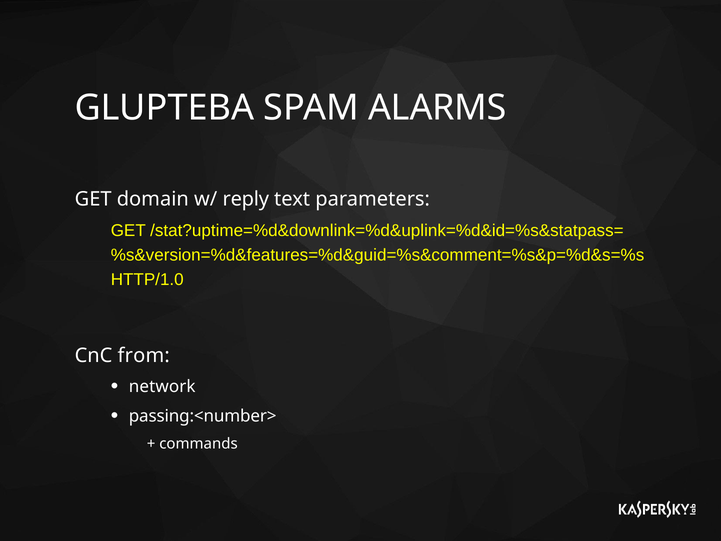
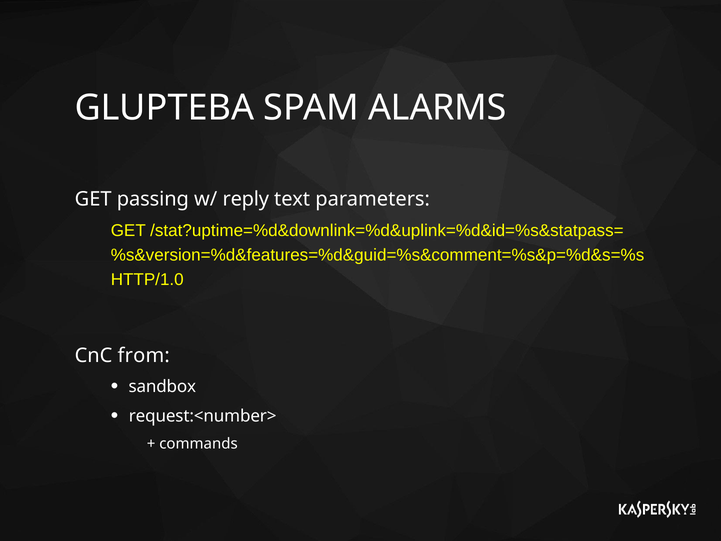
domain: domain -> passing
network: network -> sandbox
passing:<number>: passing:<number> -> request:<number>
